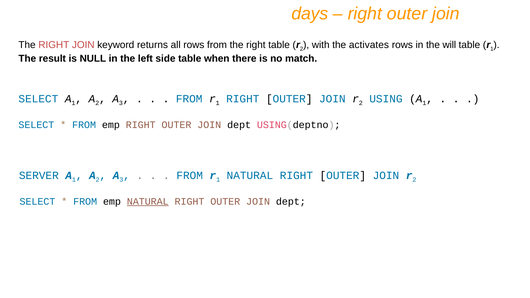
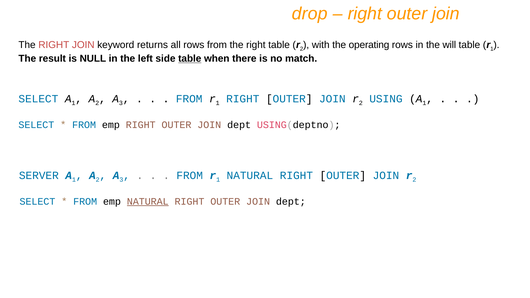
days: days -> drop
activates: activates -> operating
table at (190, 59) underline: none -> present
